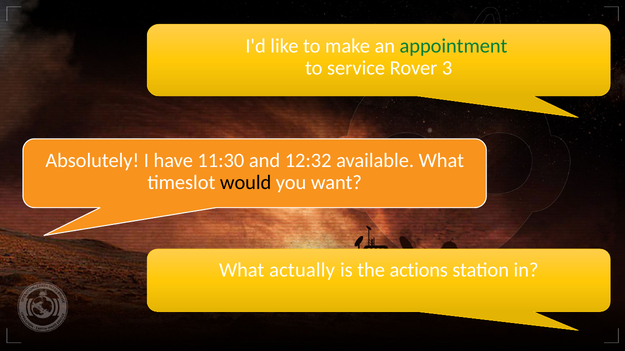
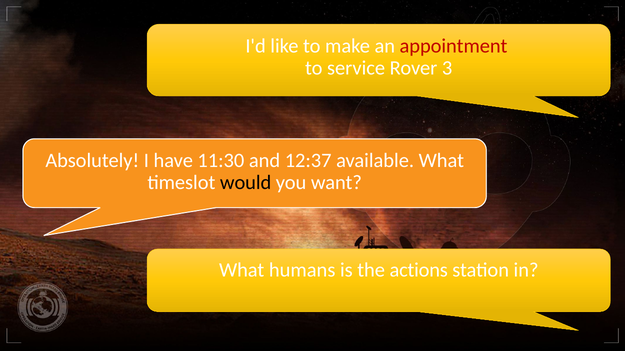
appointment colour: green -> red
12:32: 12:32 -> 12:37
actually: actually -> humans
